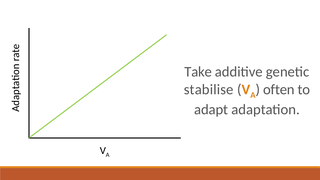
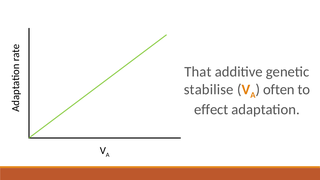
Take: Take -> That
adapt: adapt -> effect
